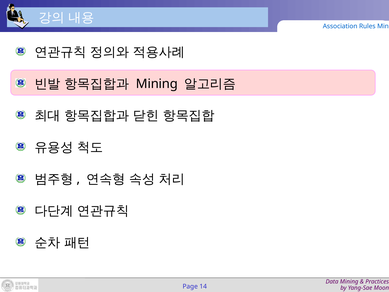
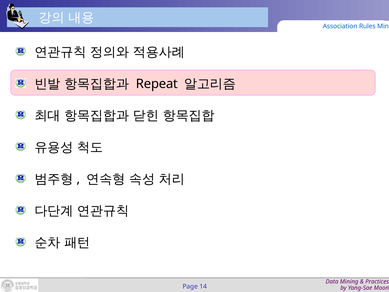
Mining at (157, 84): Mining -> Repeat
